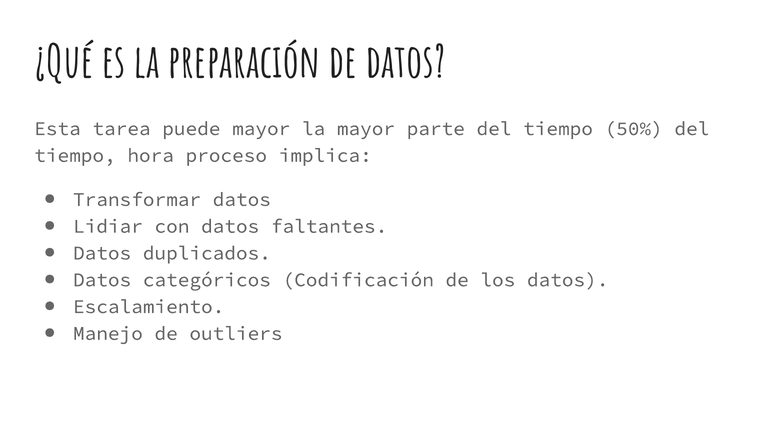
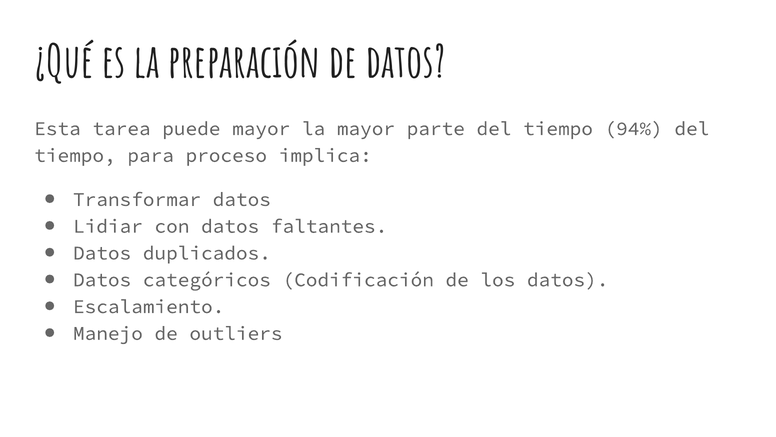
50%: 50% -> 94%
hora: hora -> para
